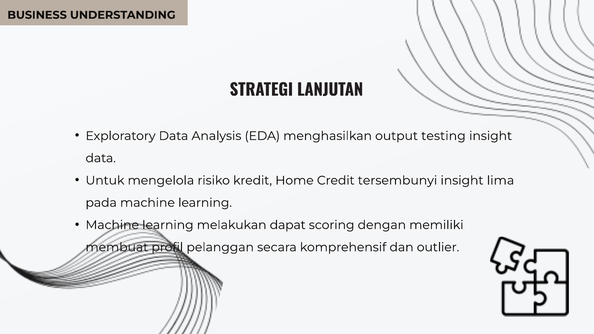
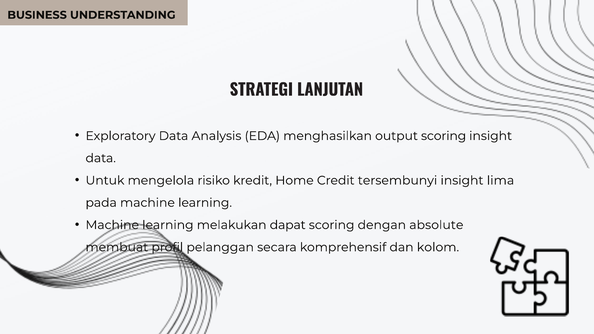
output testing: testing -> scoring
memiliki: memiliki -> absolute
outlier: outlier -> kolom
